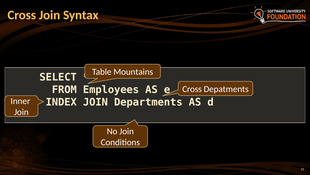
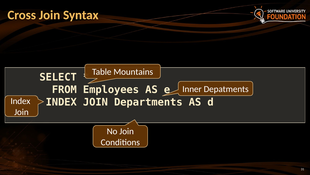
Cross at (192, 89): Cross -> Inner
Inner at (20, 101): Inner -> Index
